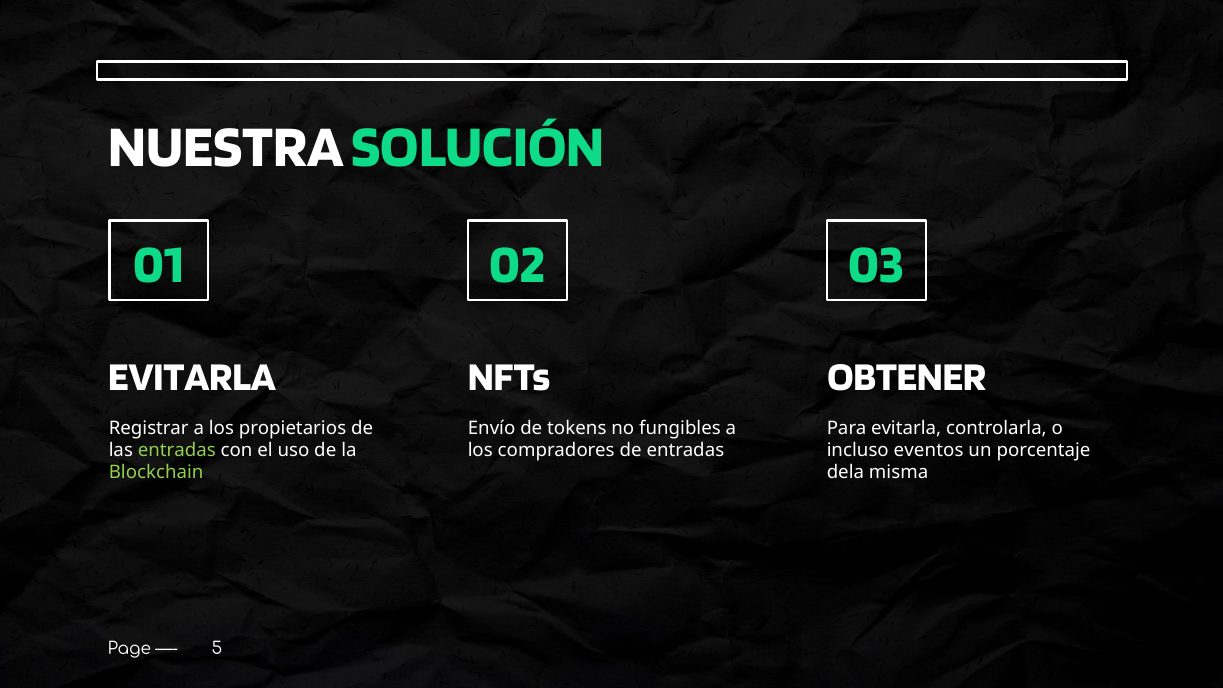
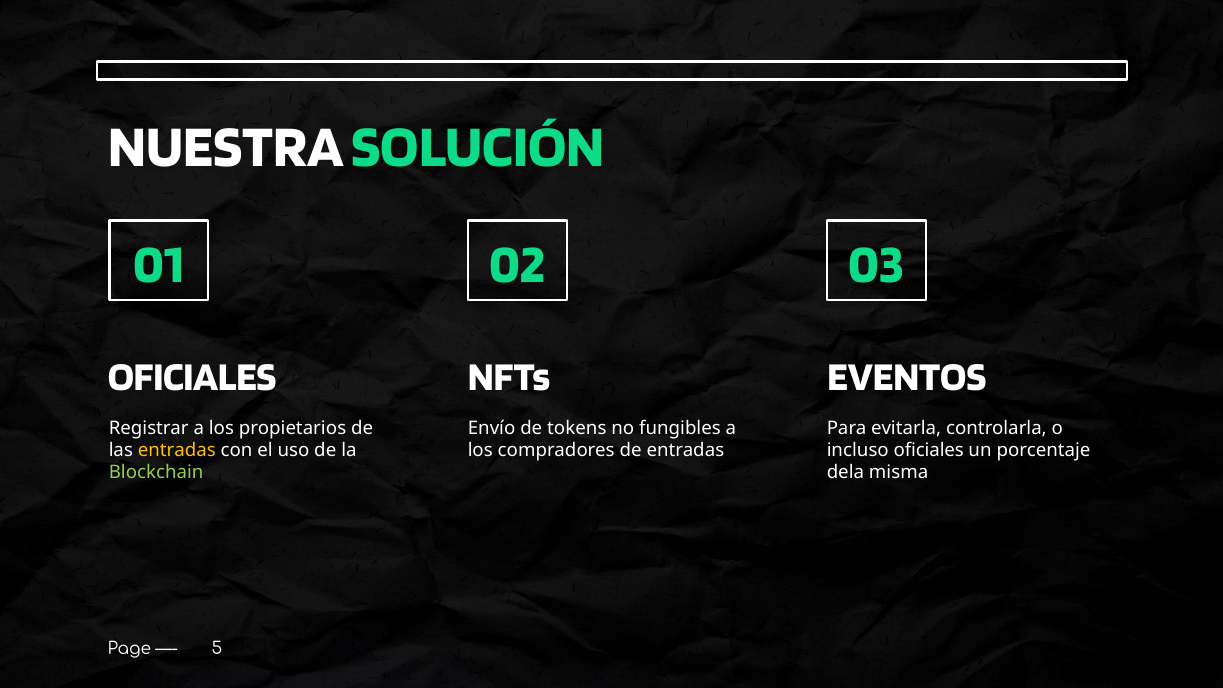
EVITARLA at (192, 377): EVITARLA -> OFICIALES
OBTENER: OBTENER -> EVENTOS
entradas at (177, 450) colour: light green -> yellow
incluso eventos: eventos -> oficiales
